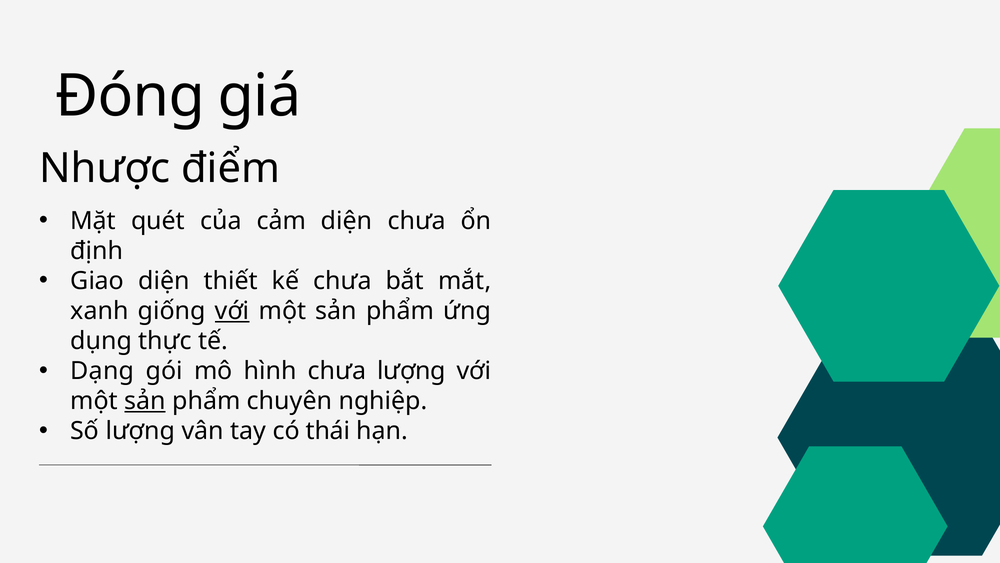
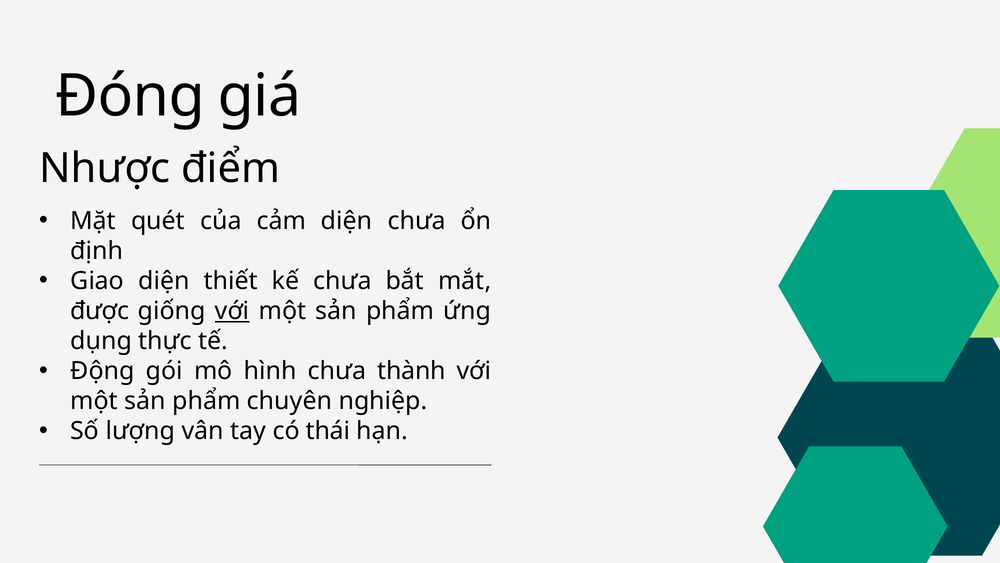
xanh: xanh -> được
Dạng: Dạng -> Động
chưa lượng: lượng -> thành
sản at (145, 401) underline: present -> none
